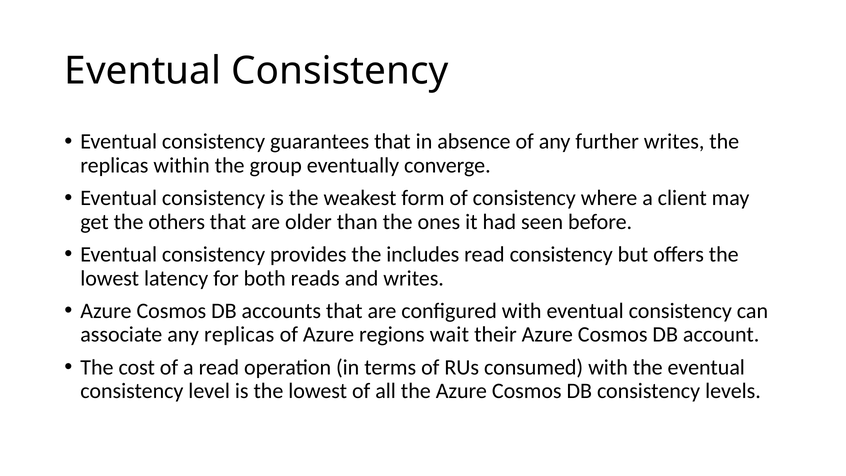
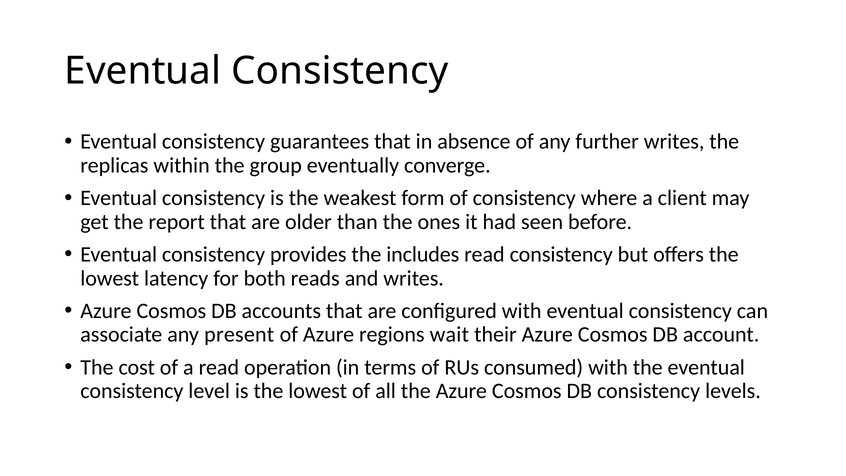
others: others -> report
any replicas: replicas -> present
